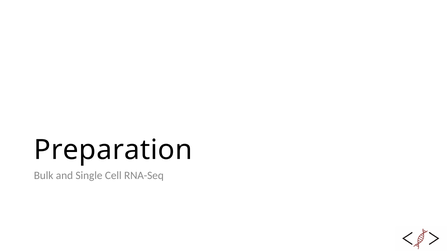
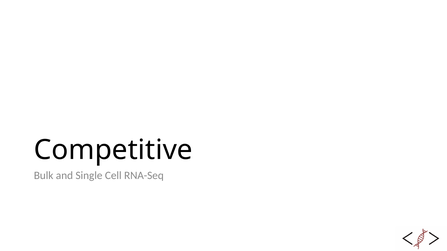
Preparation: Preparation -> Competitive
